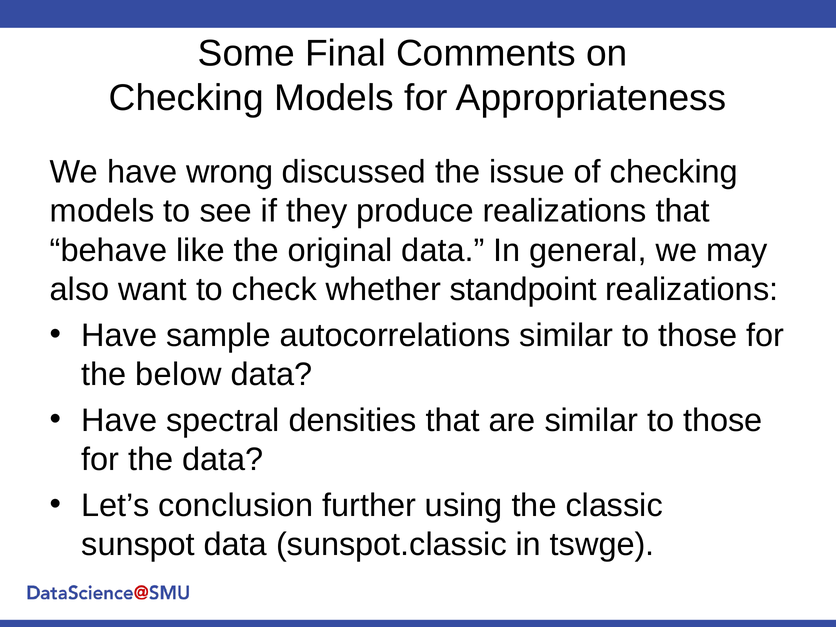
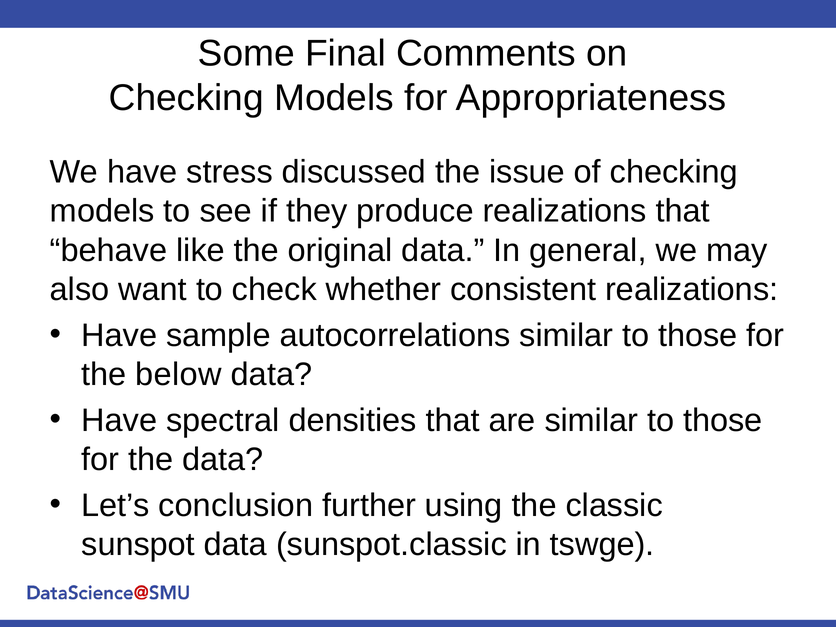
wrong: wrong -> stress
standpoint: standpoint -> consistent
